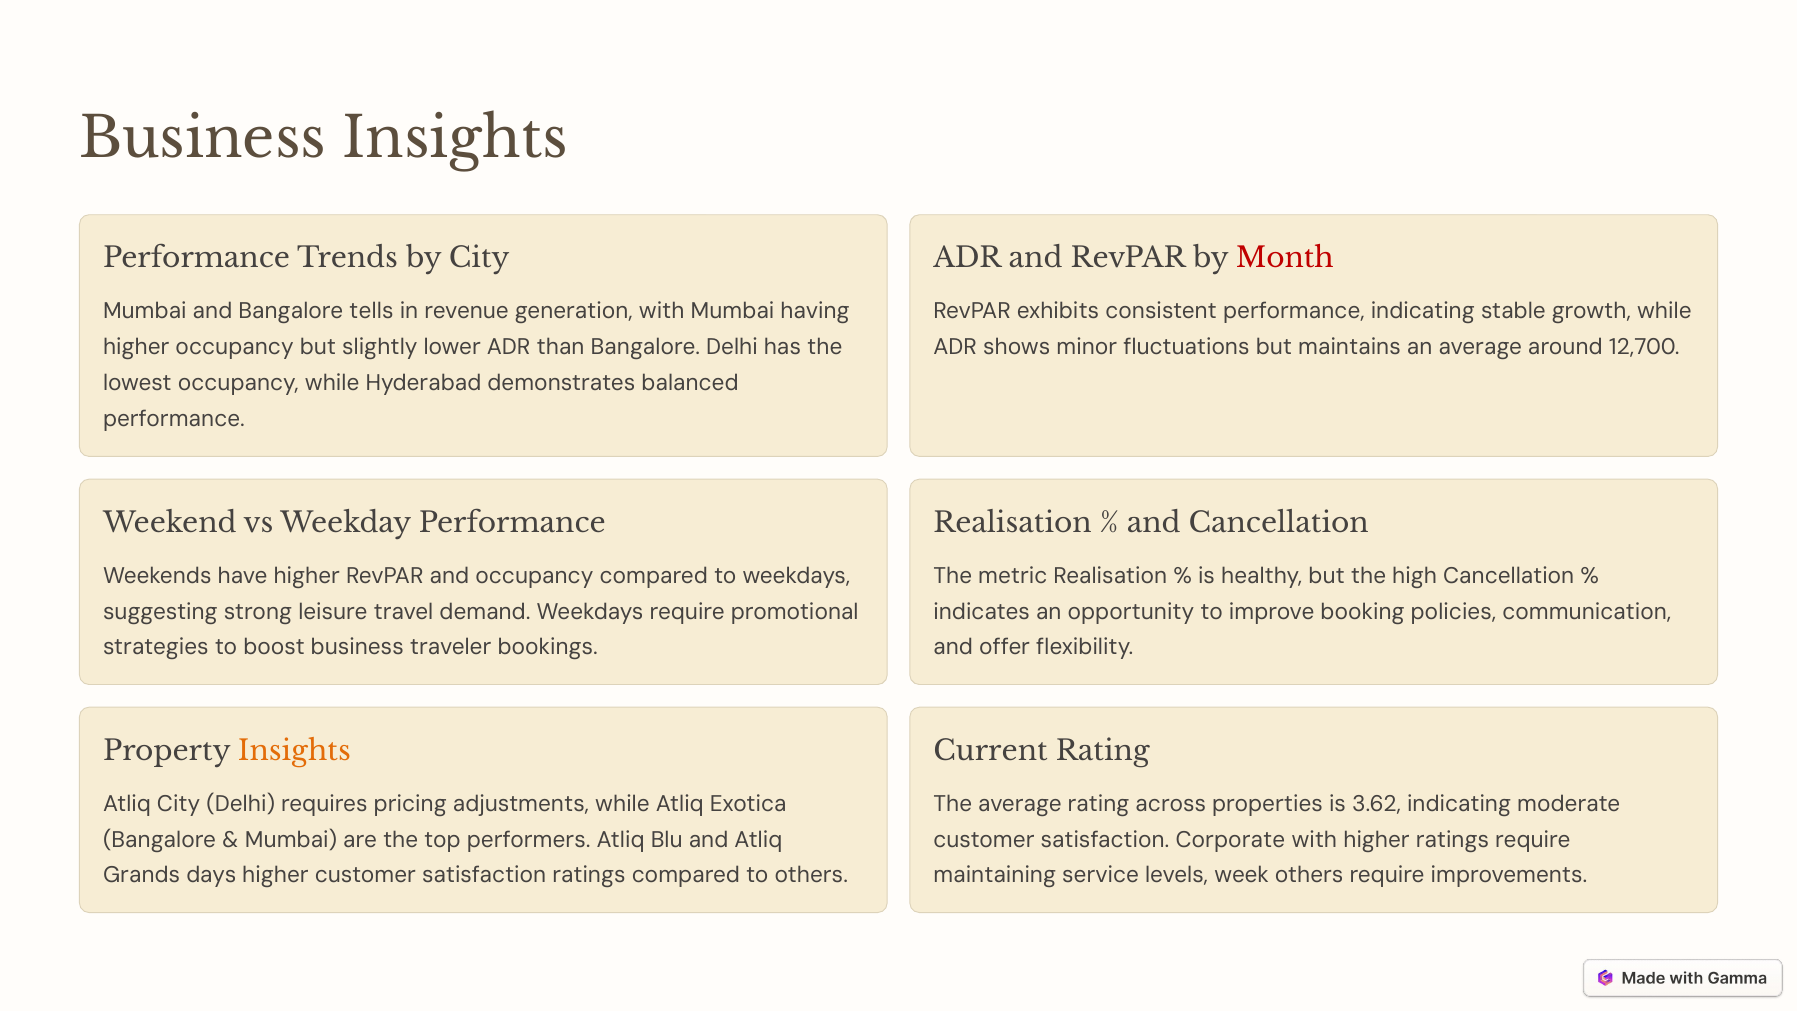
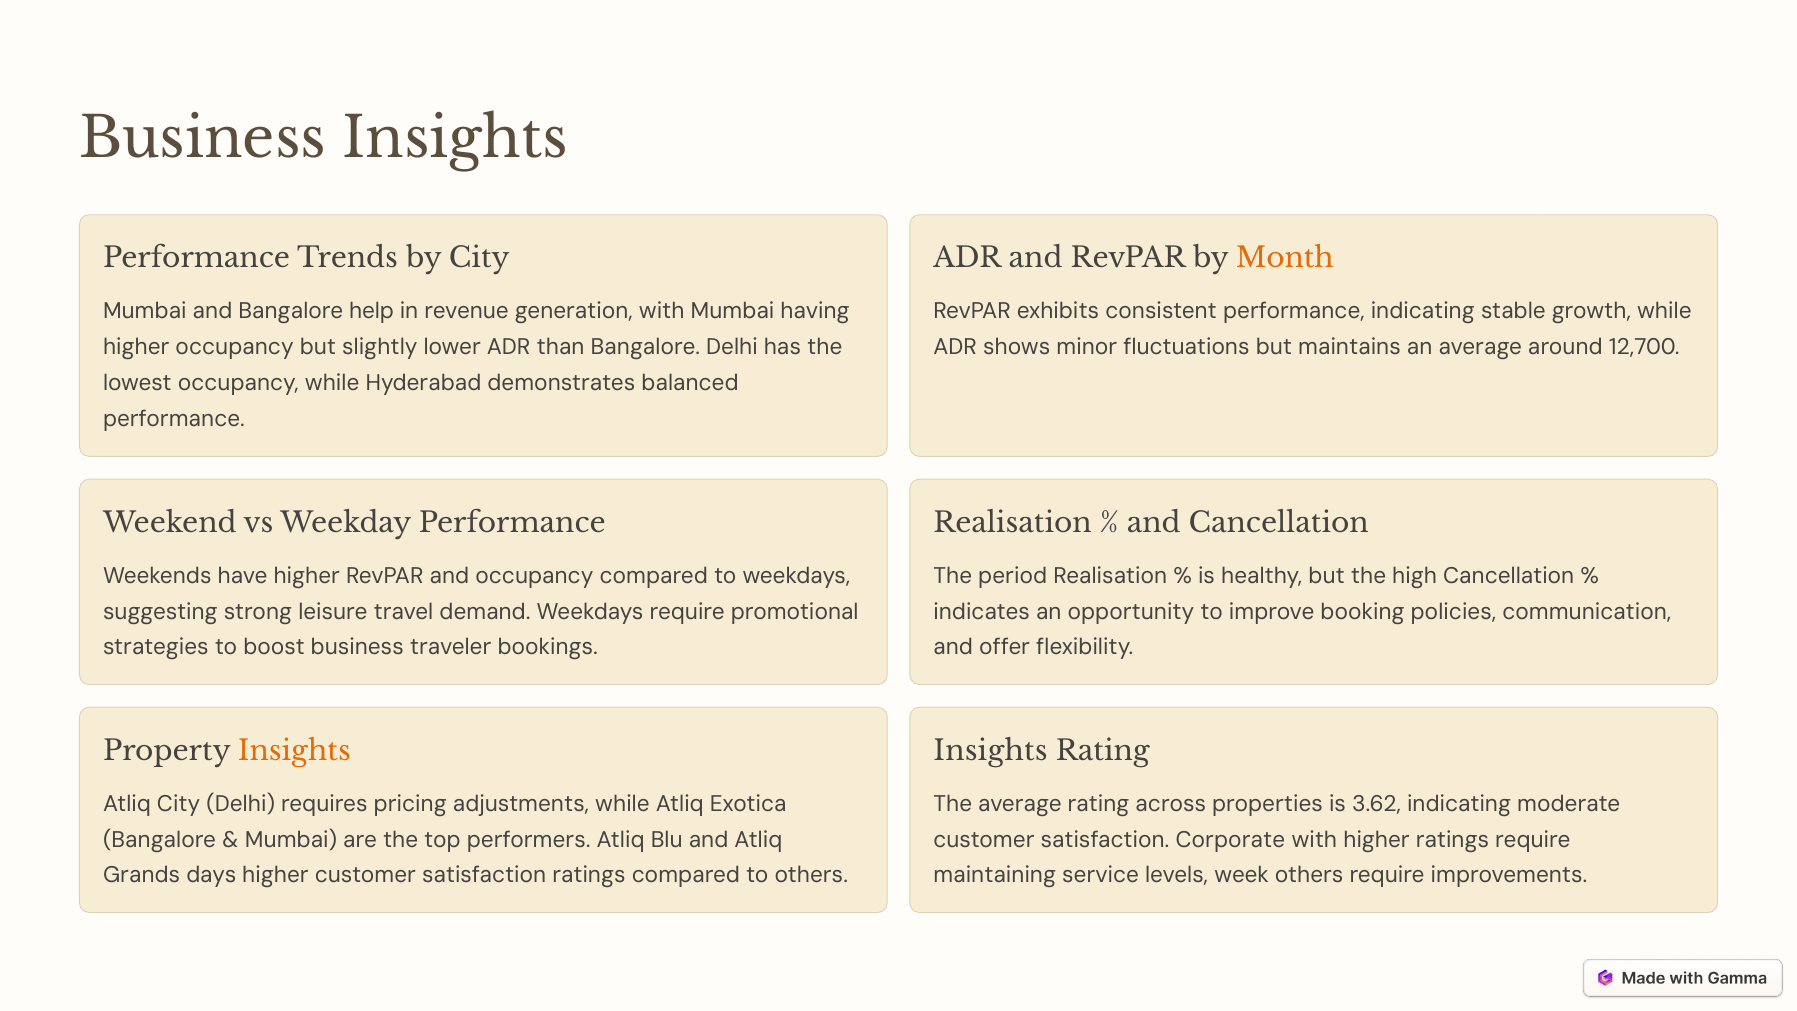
Month colour: red -> orange
tells: tells -> help
metric: metric -> period
Current at (991, 751): Current -> Insights
